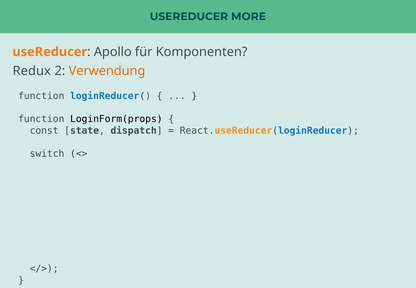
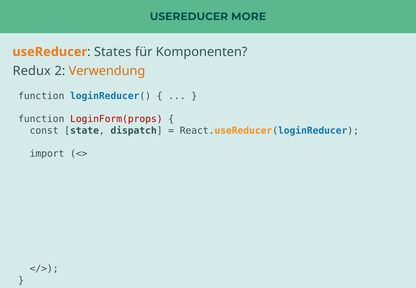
Apollo: Apollo -> States
LoginForm(props colour: black -> red
switch: switch -> import
